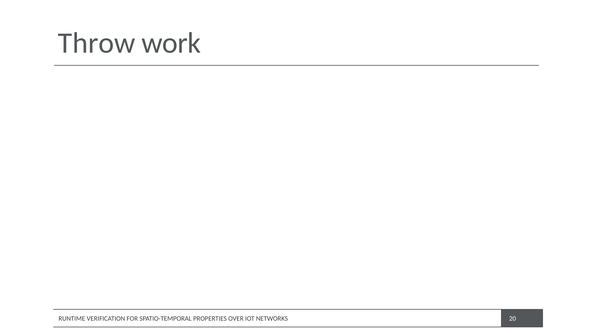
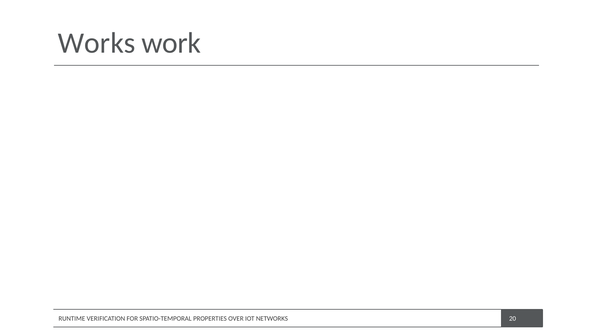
Throw: Throw -> Works
